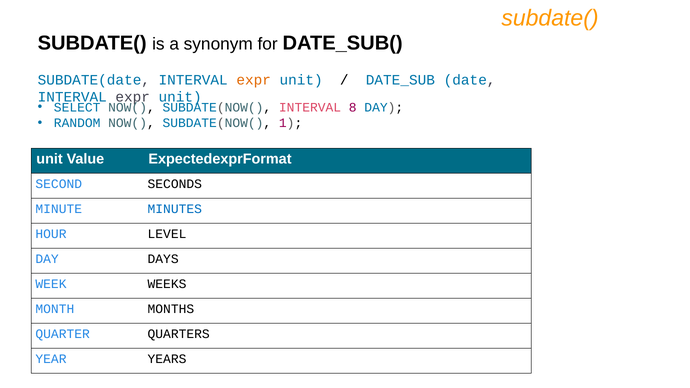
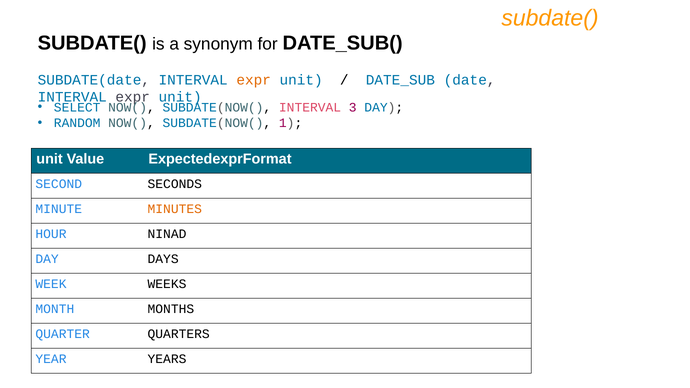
8: 8 -> 3
MINUTES colour: blue -> orange
LEVEL: LEVEL -> NINAD
